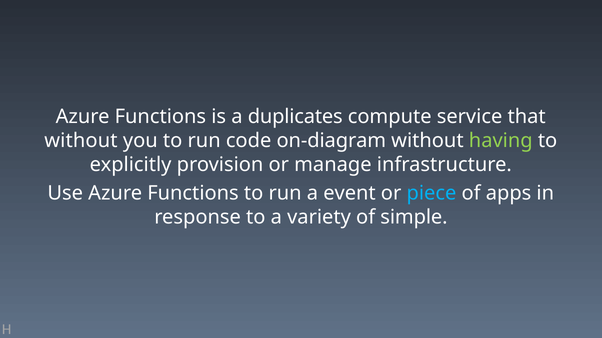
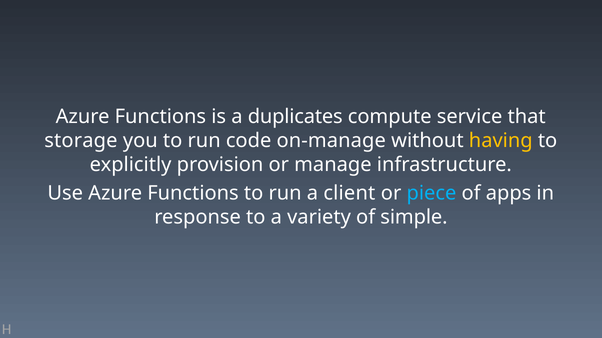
without at (81, 141): without -> storage
on-diagram: on-diagram -> on-manage
having colour: light green -> yellow
event: event -> client
